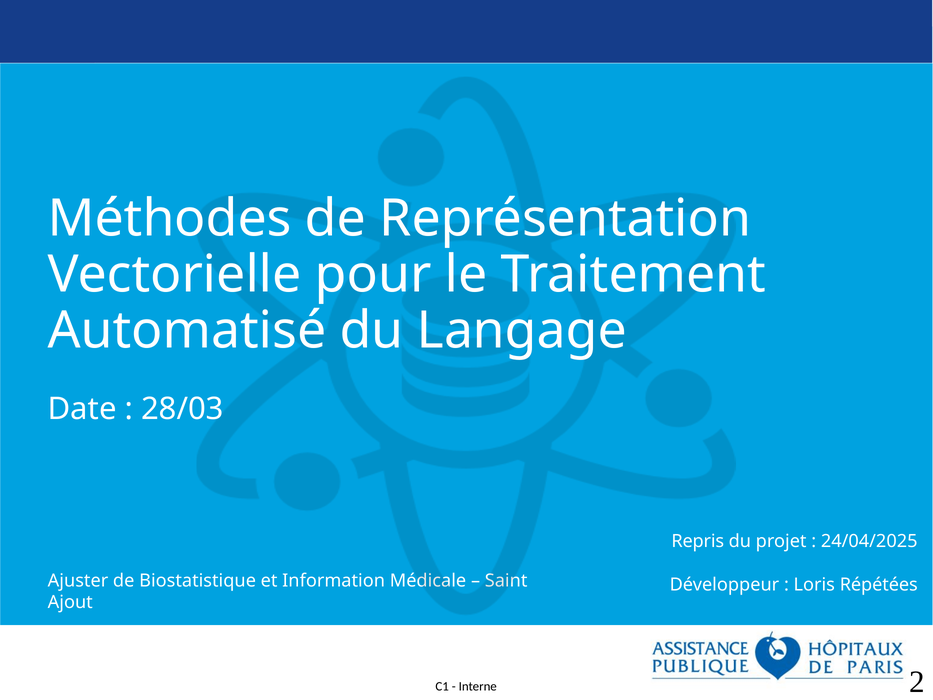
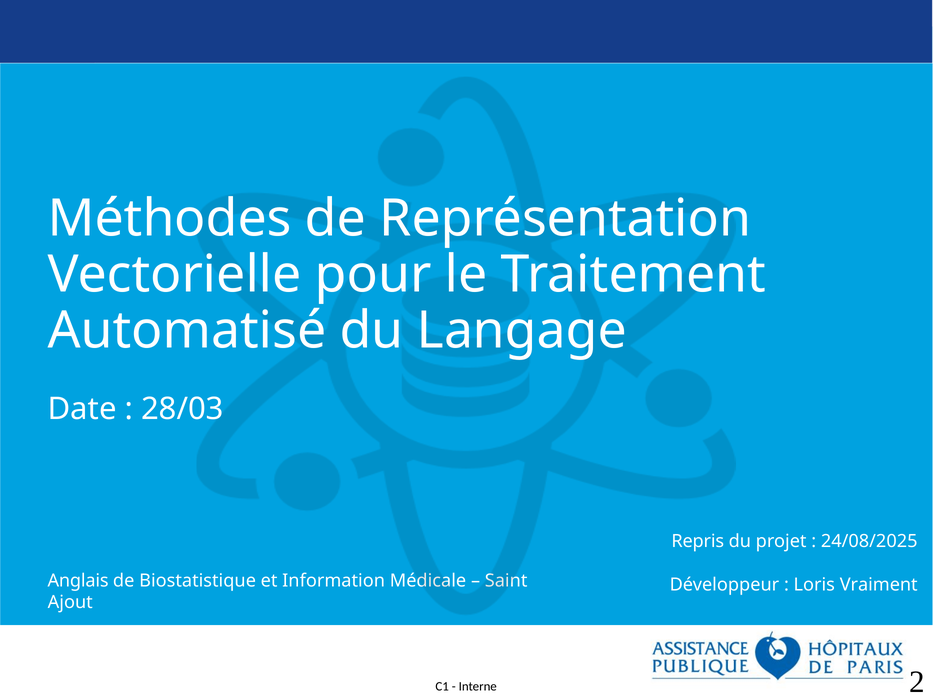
24/04/2025: 24/04/2025 -> 24/08/2025
Ajuster: Ajuster -> Anglais
Répétées: Répétées -> Vraiment
